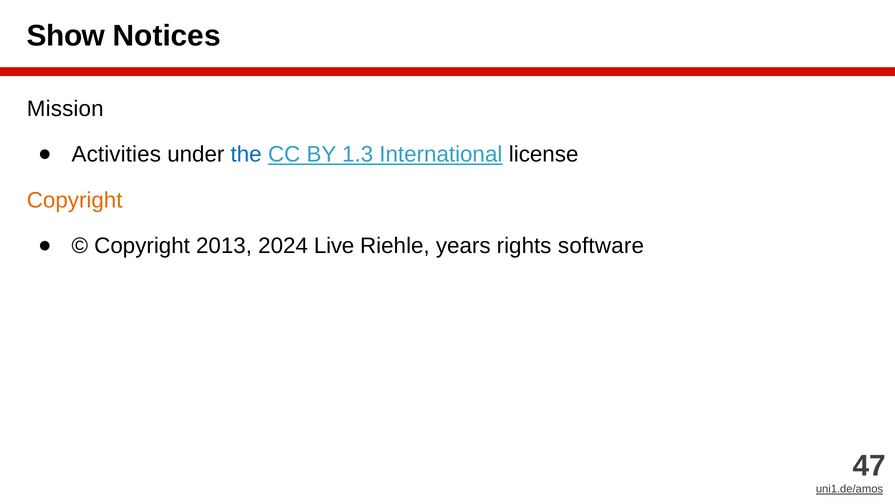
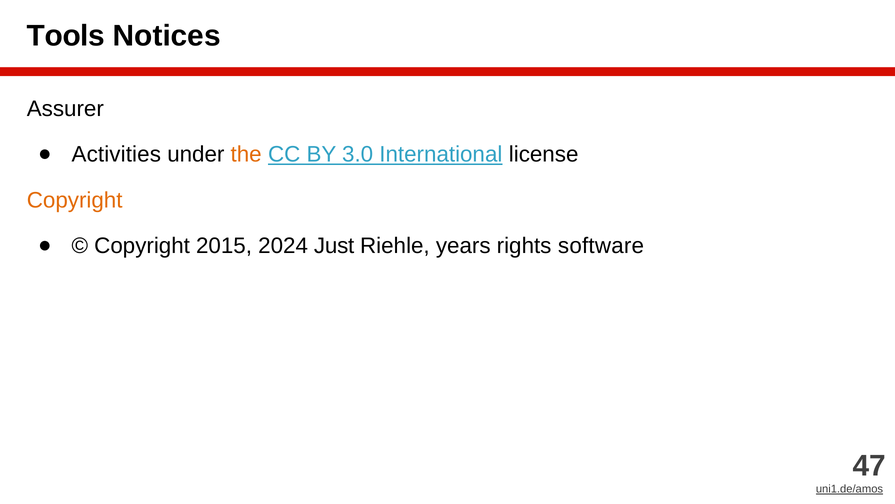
Show: Show -> Tools
Mission: Mission -> Assurer
the colour: blue -> orange
1.3: 1.3 -> 3.0
2013: 2013 -> 2015
Live: Live -> Just
